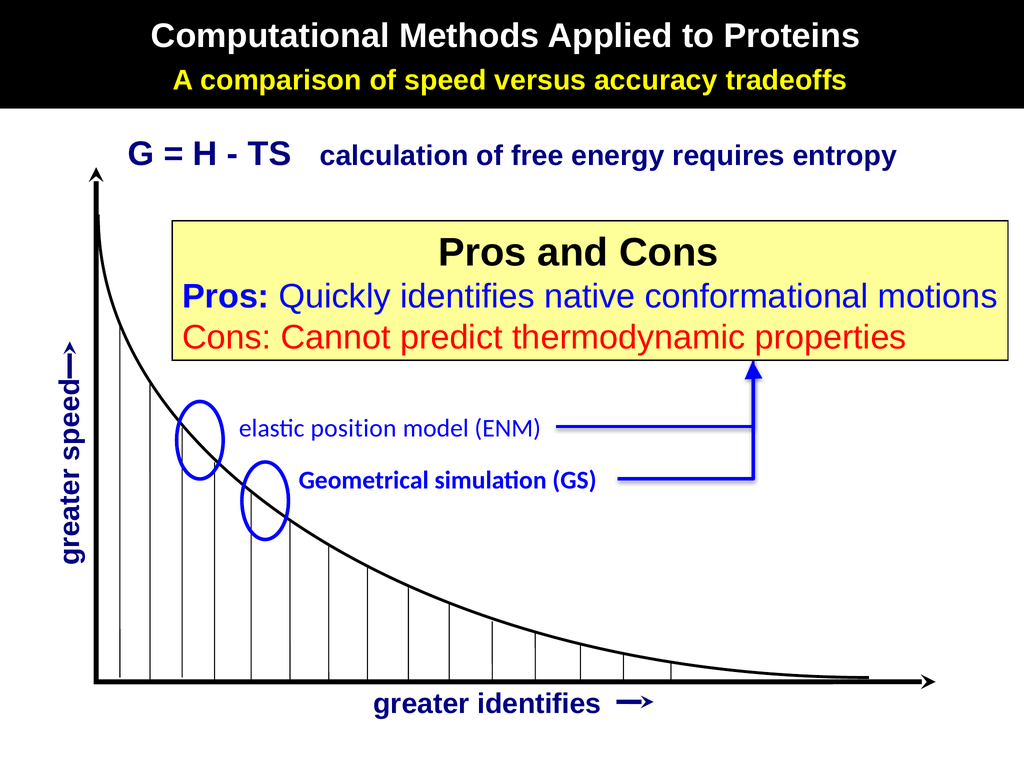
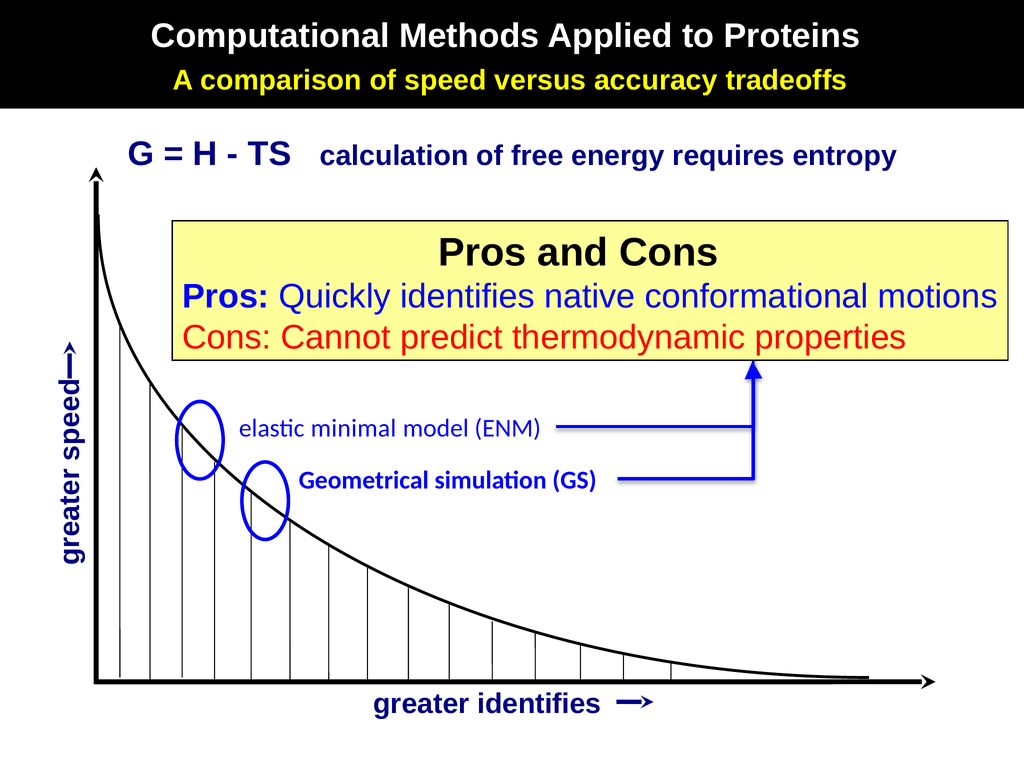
position: position -> minimal
